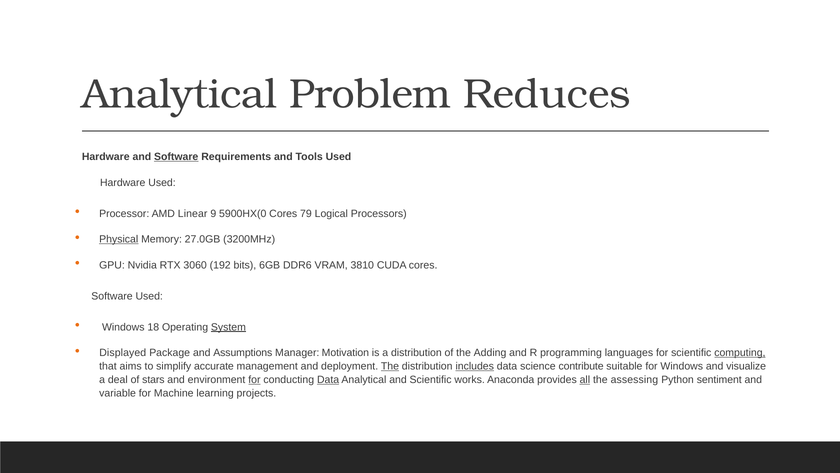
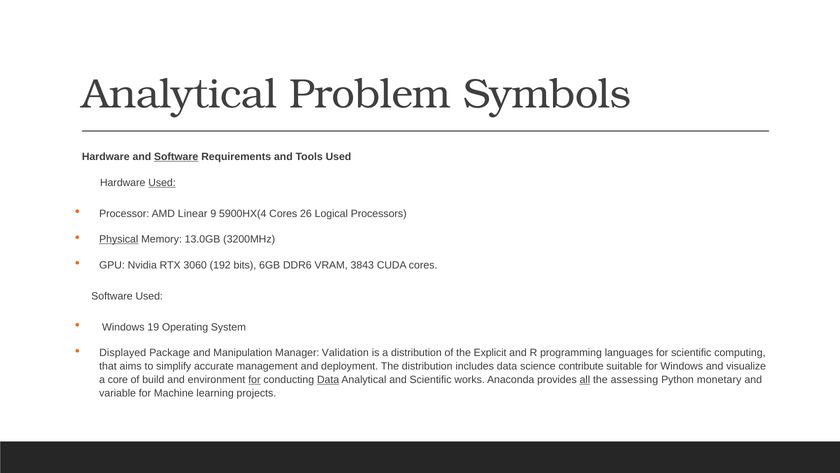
Reduces: Reduces -> Symbols
Used at (162, 182) underline: none -> present
5900HX(0: 5900HX(0 -> 5900HX(4
79: 79 -> 26
27.0GB: 27.0GB -> 13.0GB
3810: 3810 -> 3843
18: 18 -> 19
System underline: present -> none
Assumptions: Assumptions -> Manipulation
Motivation: Motivation -> Validation
Adding: Adding -> Explicit
computing underline: present -> none
The at (390, 366) underline: present -> none
includes underline: present -> none
deal: deal -> core
stars: stars -> build
sentiment: sentiment -> monetary
